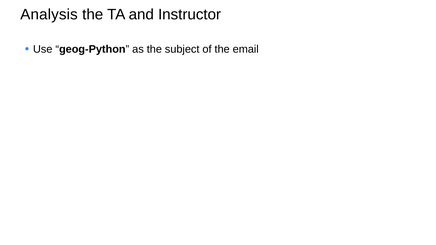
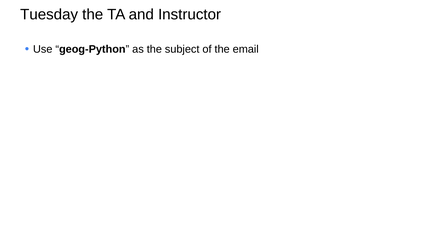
Analysis: Analysis -> Tuesday
